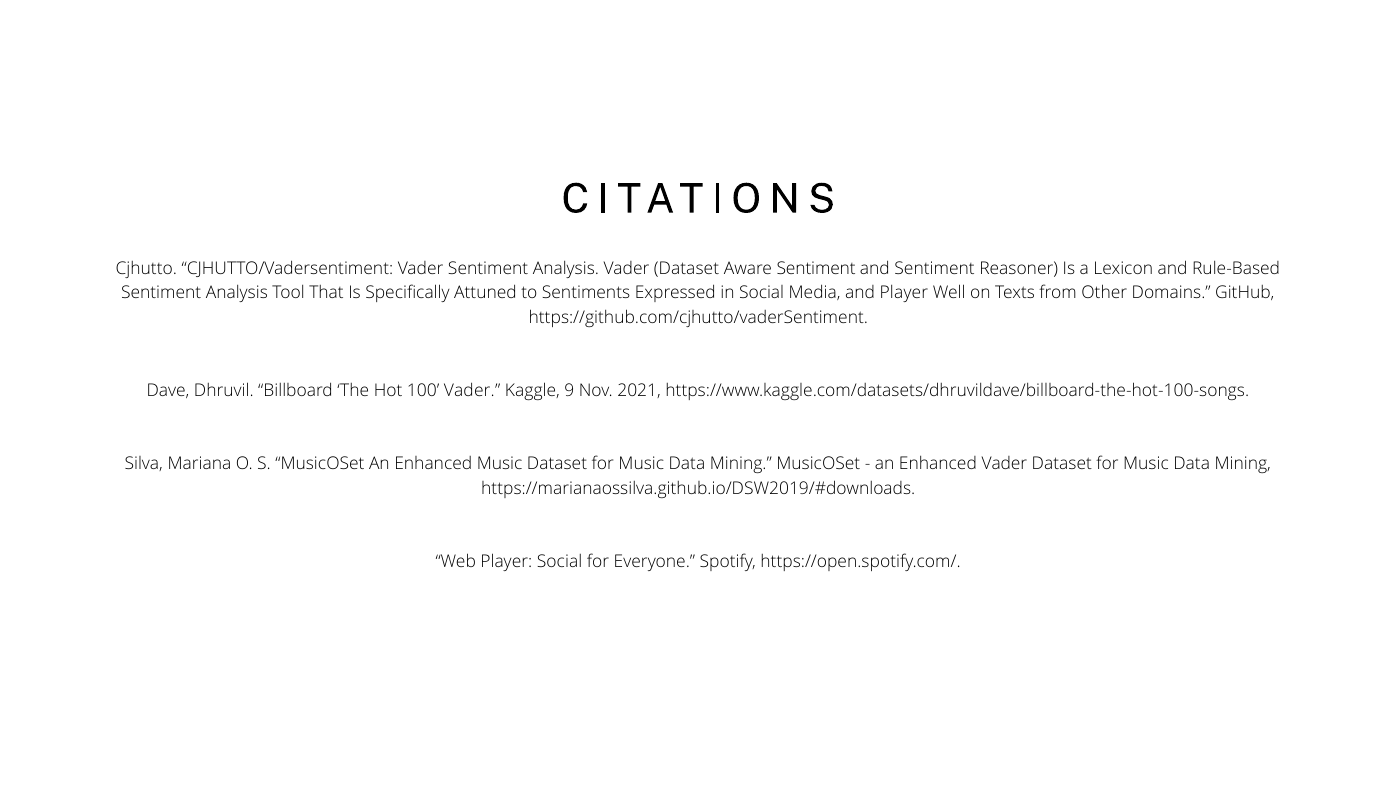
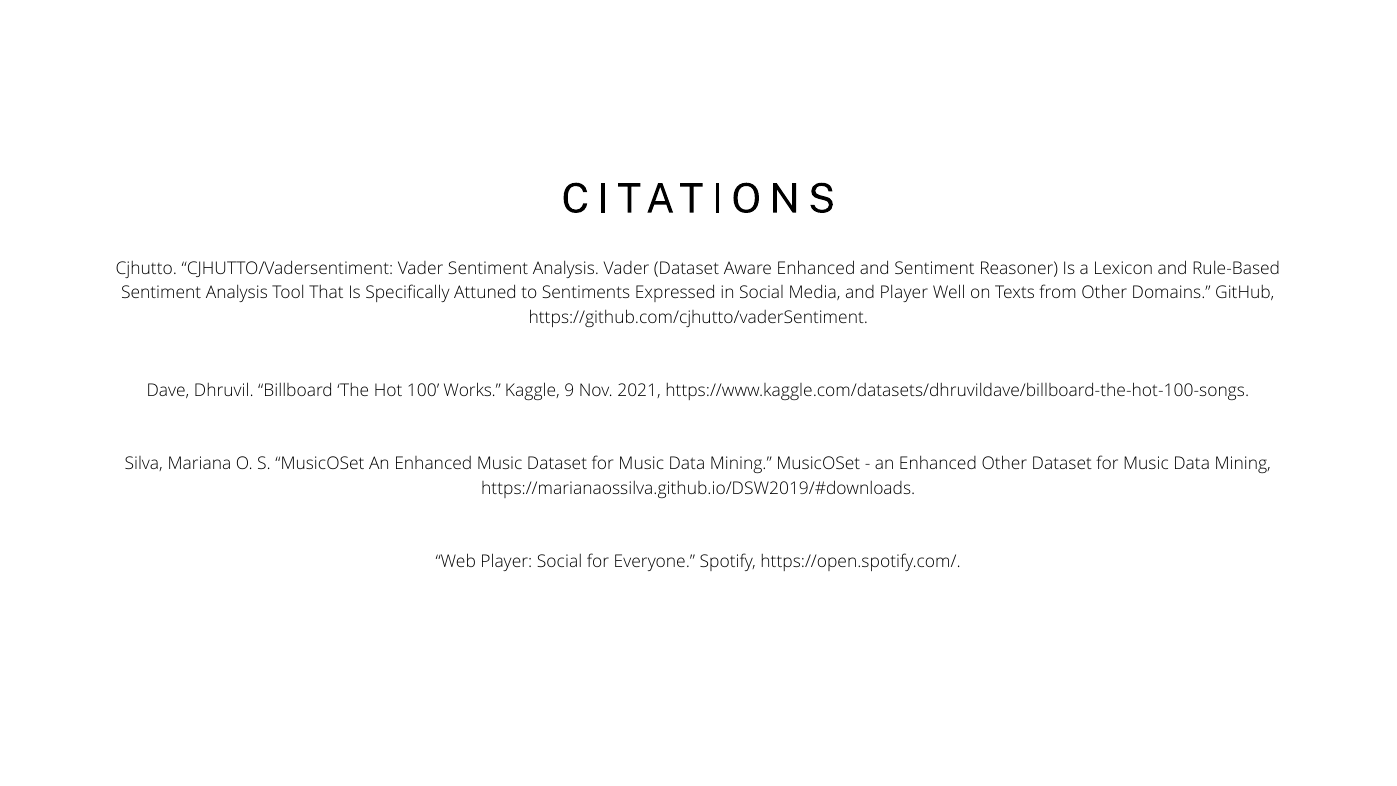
Aware Sentiment: Sentiment -> Enhanced
100 Vader: Vader -> Works
Enhanced Vader: Vader -> Other
